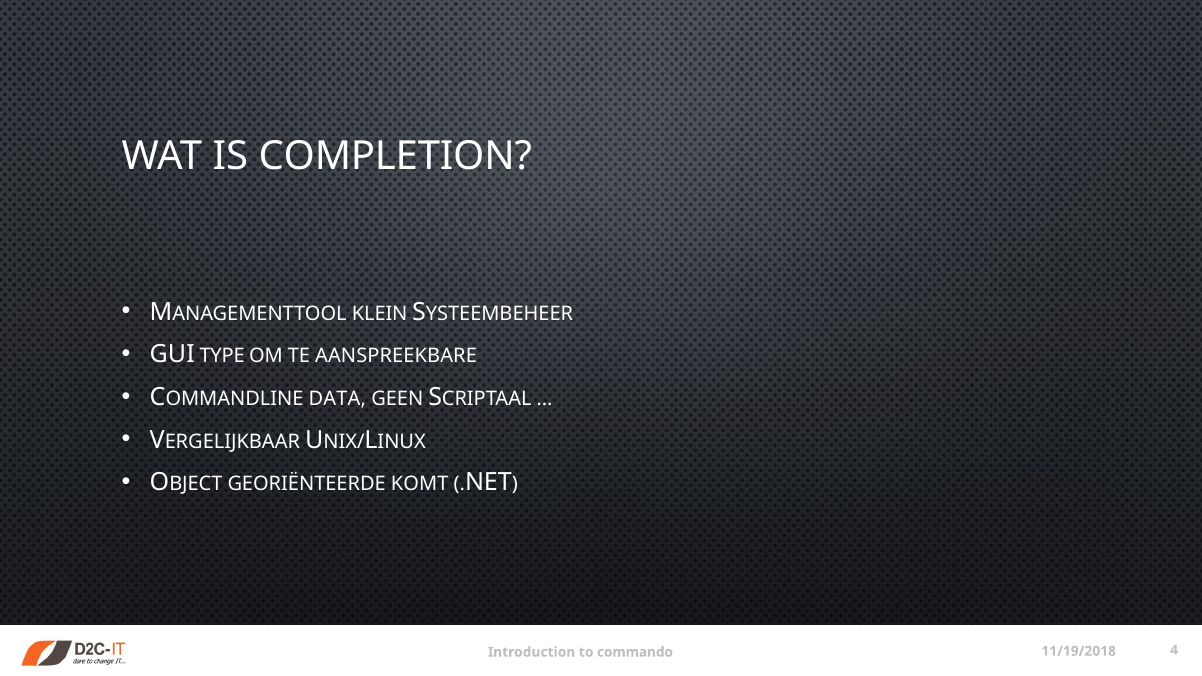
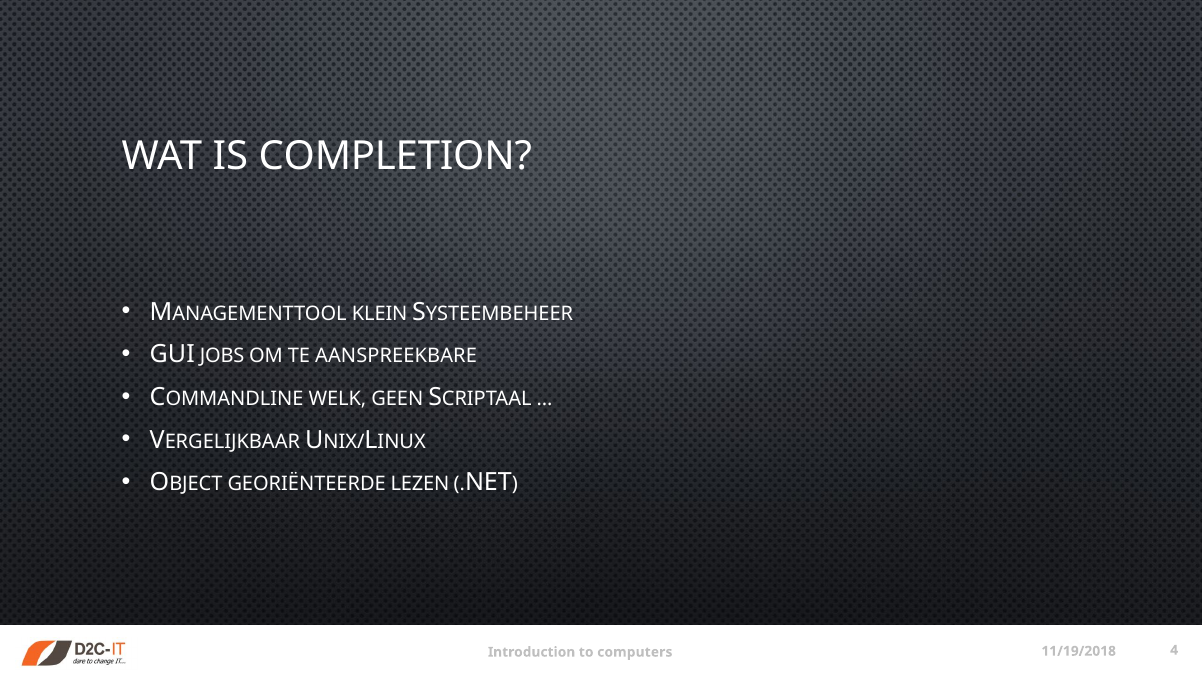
TYPE: TYPE -> JOBS
DATA: DATA -> WELK
KOMT: KOMT -> LEZEN
commando: commando -> computers
